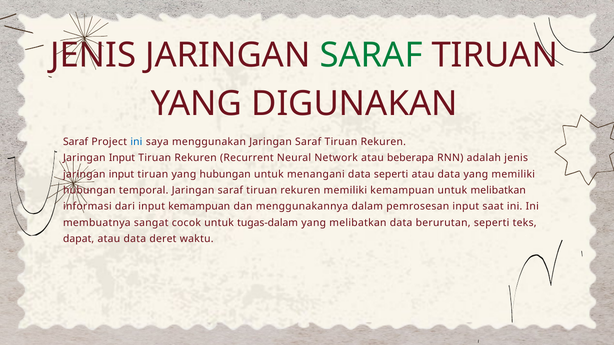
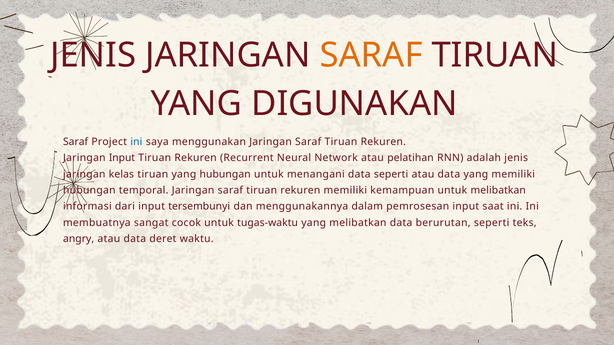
SARAF at (371, 55) colour: green -> orange
beberapa: beberapa -> pelatihan
input at (121, 174): input -> kelas
input kemampuan: kemampuan -> tersembunyi
tugas-dalam: tugas-dalam -> tugas-waktu
dapat: dapat -> angry
